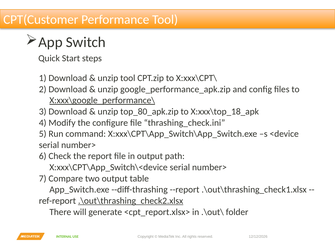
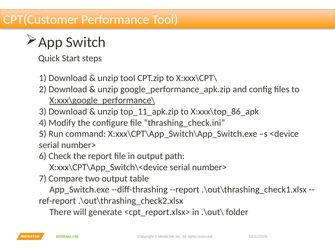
top_80_apk.zip: top_80_apk.zip -> top_11_apk.zip
X:xxx\top_18_apk: X:xxx\top_18_apk -> X:xxx\top_86_apk
.\out\thrashing_check2.xlsx underline: present -> none
